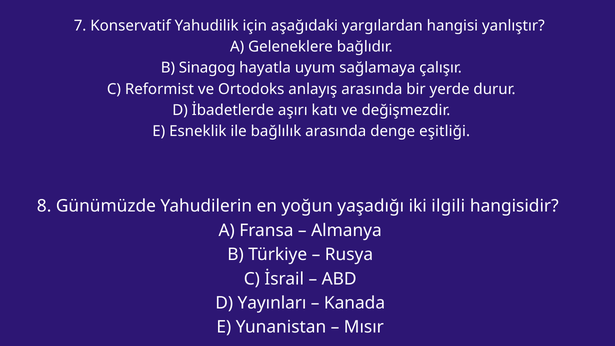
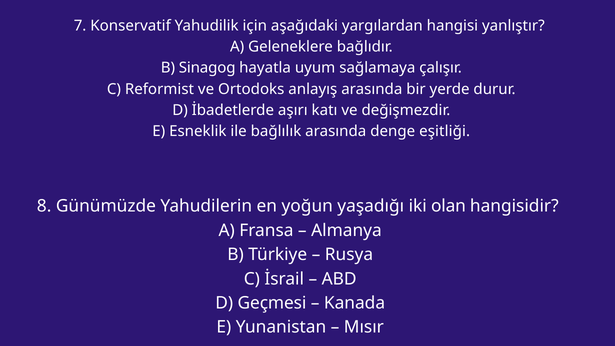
ilgili: ilgili -> olan
Yayınları: Yayınları -> Geçmesi
